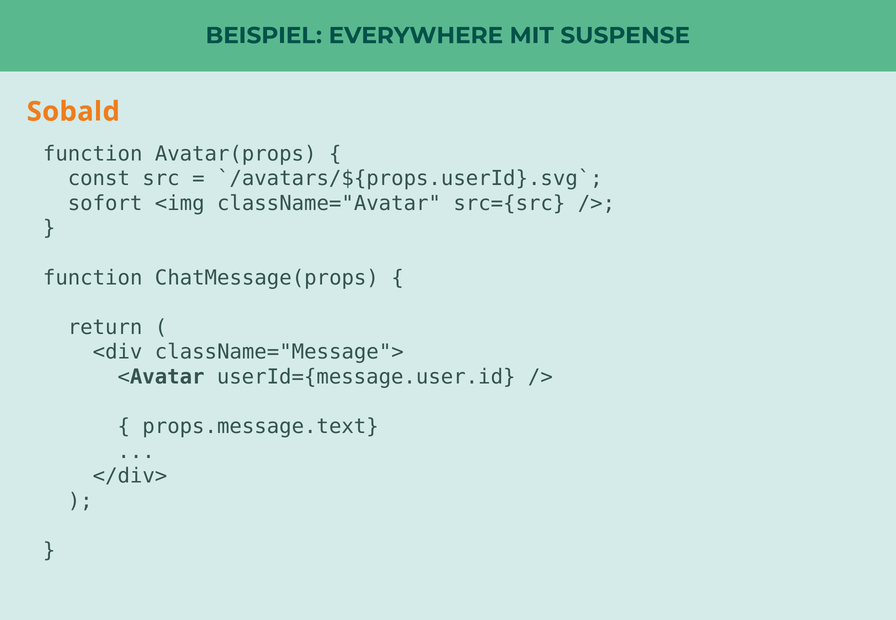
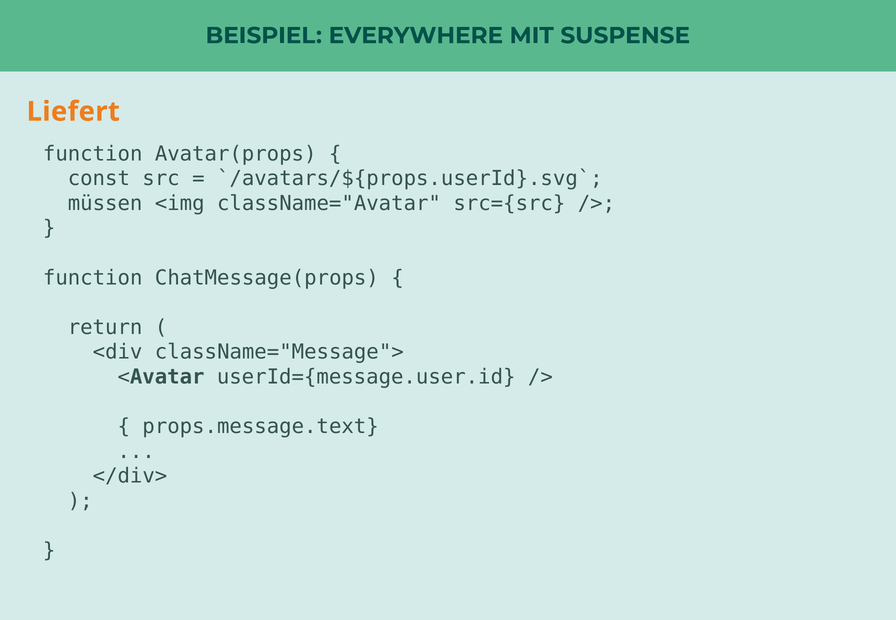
Sobald: Sobald -> Liefert
sofort: sofort -> müssen
